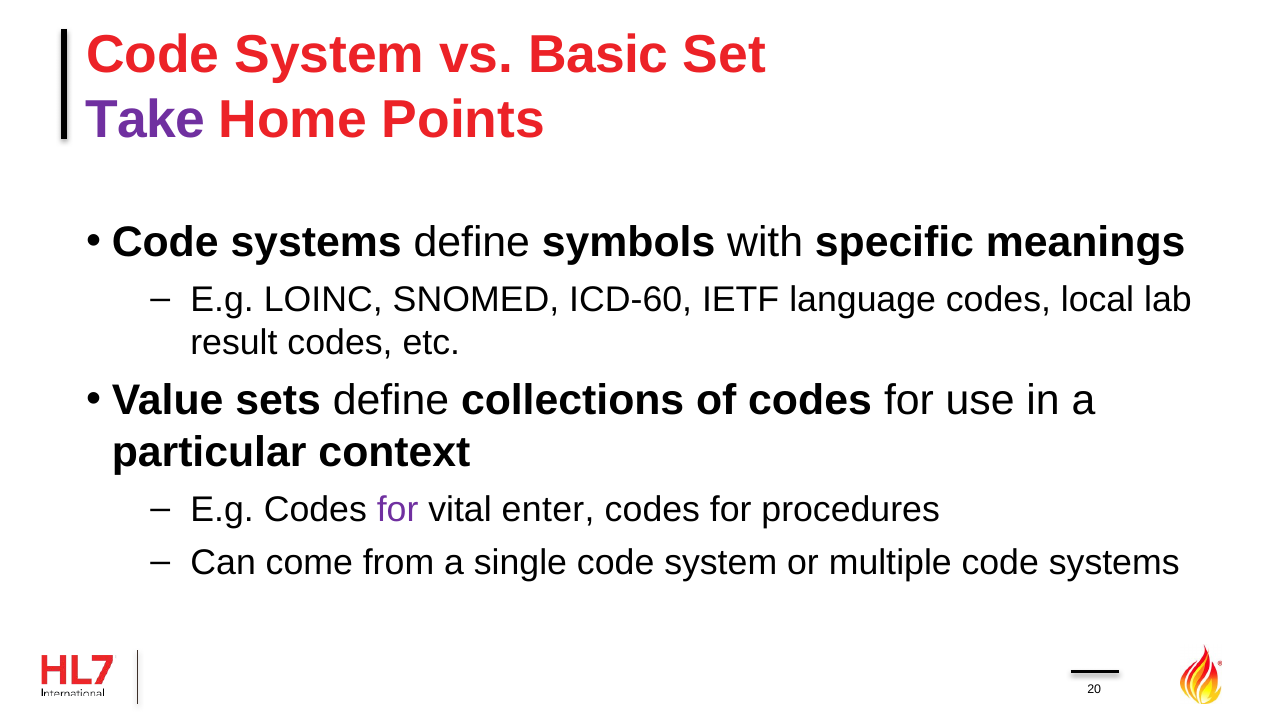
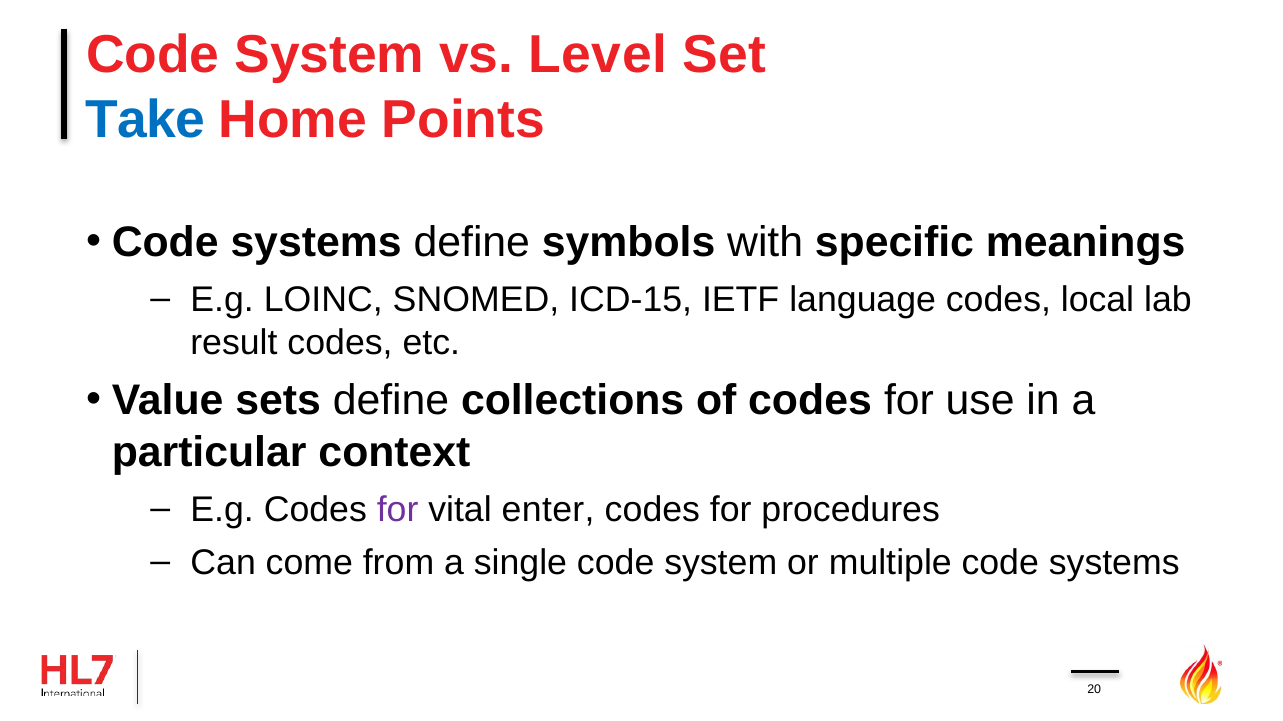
Basic: Basic -> Level
Take colour: purple -> blue
ICD-60: ICD-60 -> ICD-15
